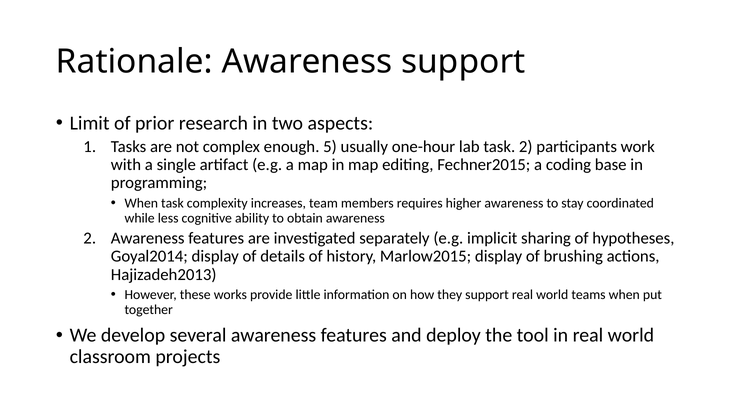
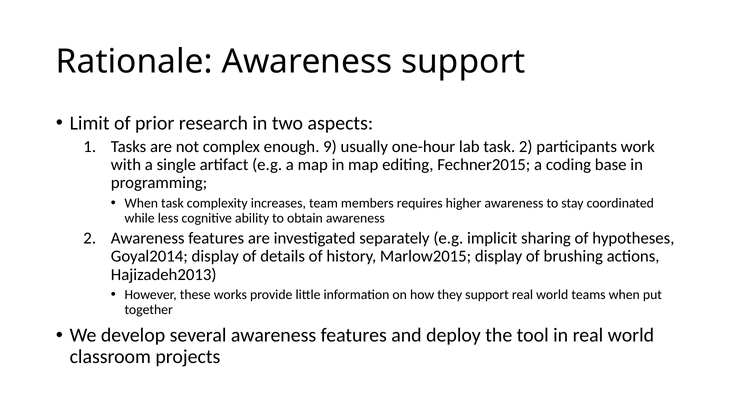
5: 5 -> 9
